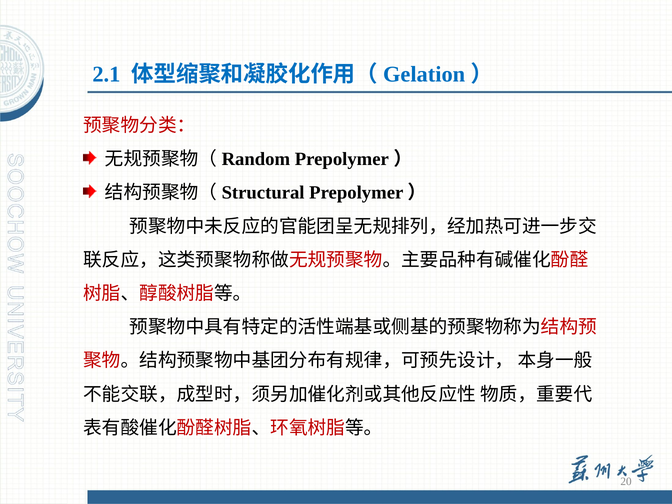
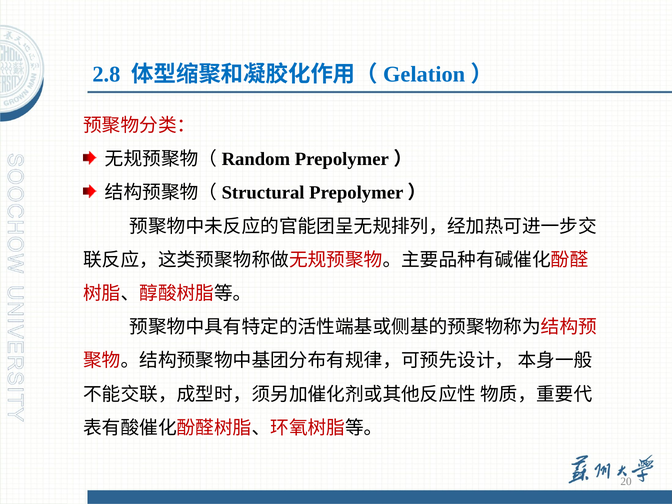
2.1: 2.1 -> 2.8
